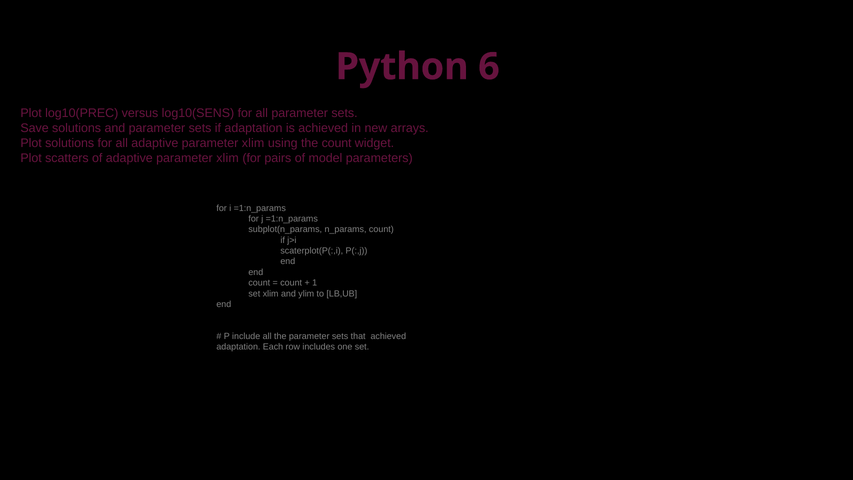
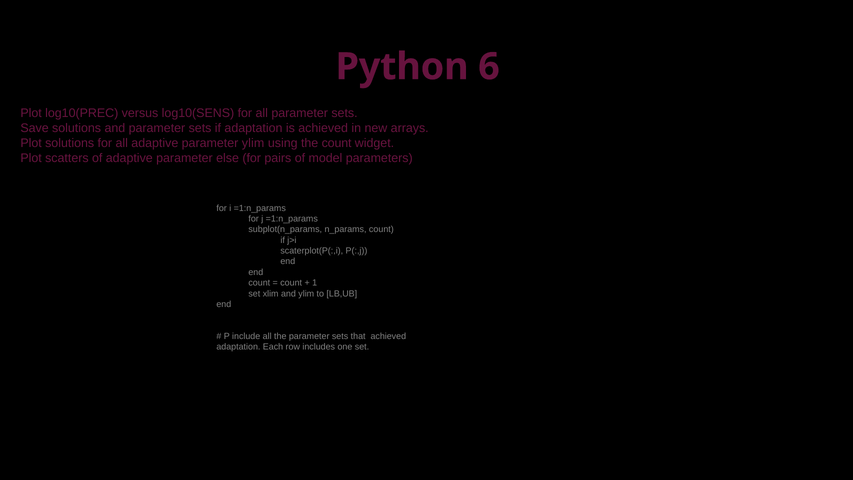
all adaptive parameter xlim: xlim -> ylim
of adaptive parameter xlim: xlim -> else
